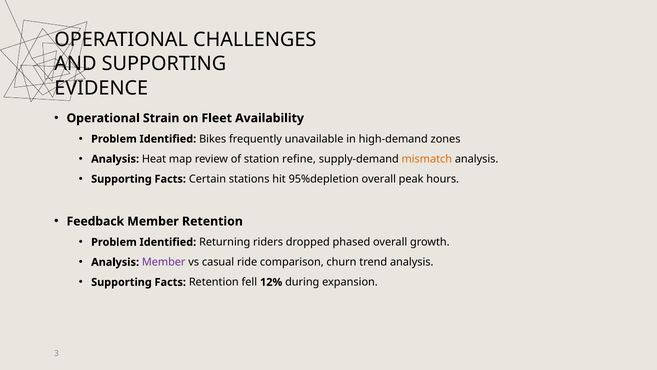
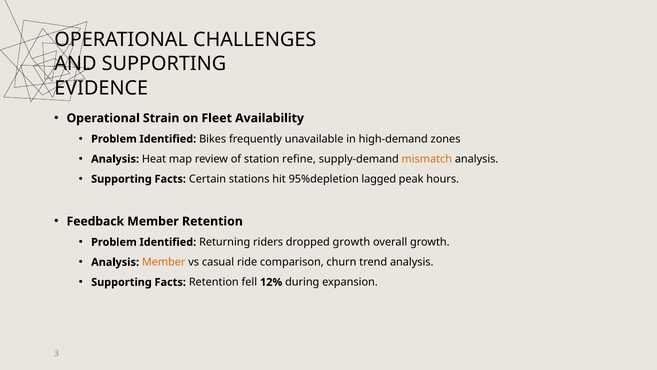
95%depletion overall: overall -> lagged
dropped phased: phased -> growth
Member at (164, 262) colour: purple -> orange
